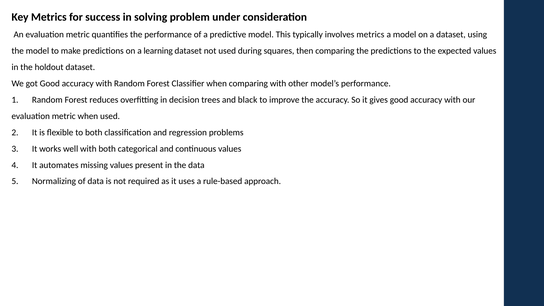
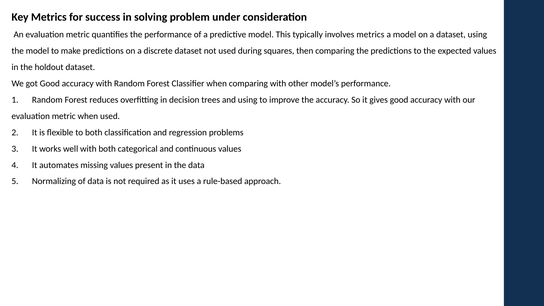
learning: learning -> discrete
and black: black -> using
